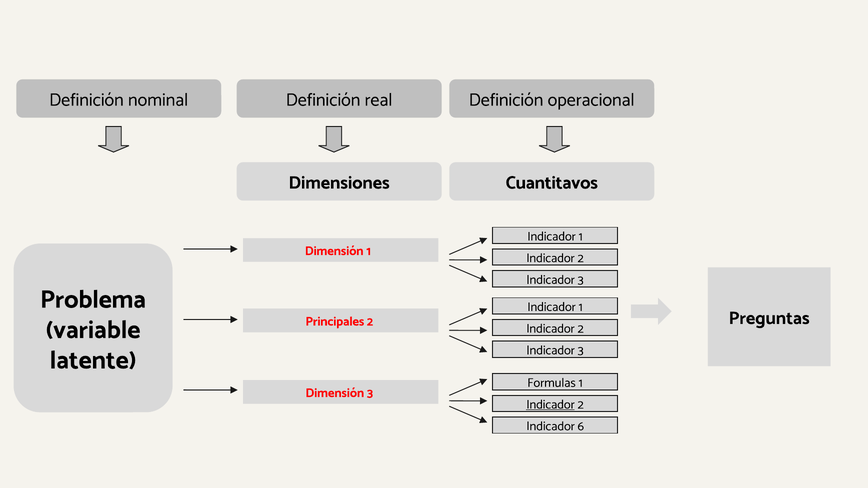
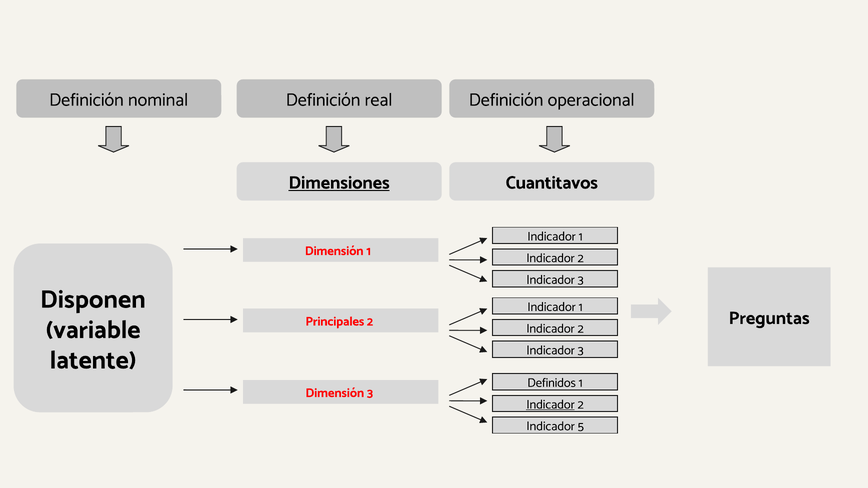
Dimensiones underline: none -> present
Problema: Problema -> Disponen
Formulas: Formulas -> Definidos
6: 6 -> 5
